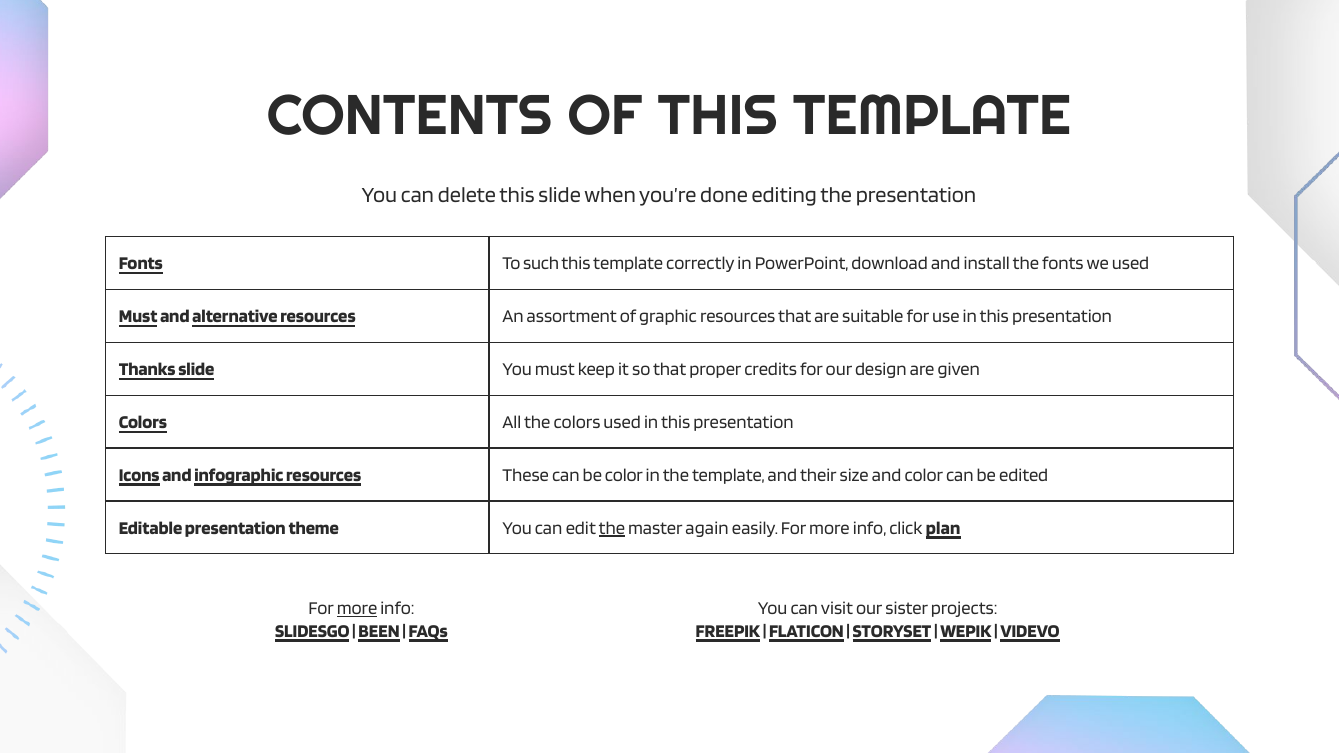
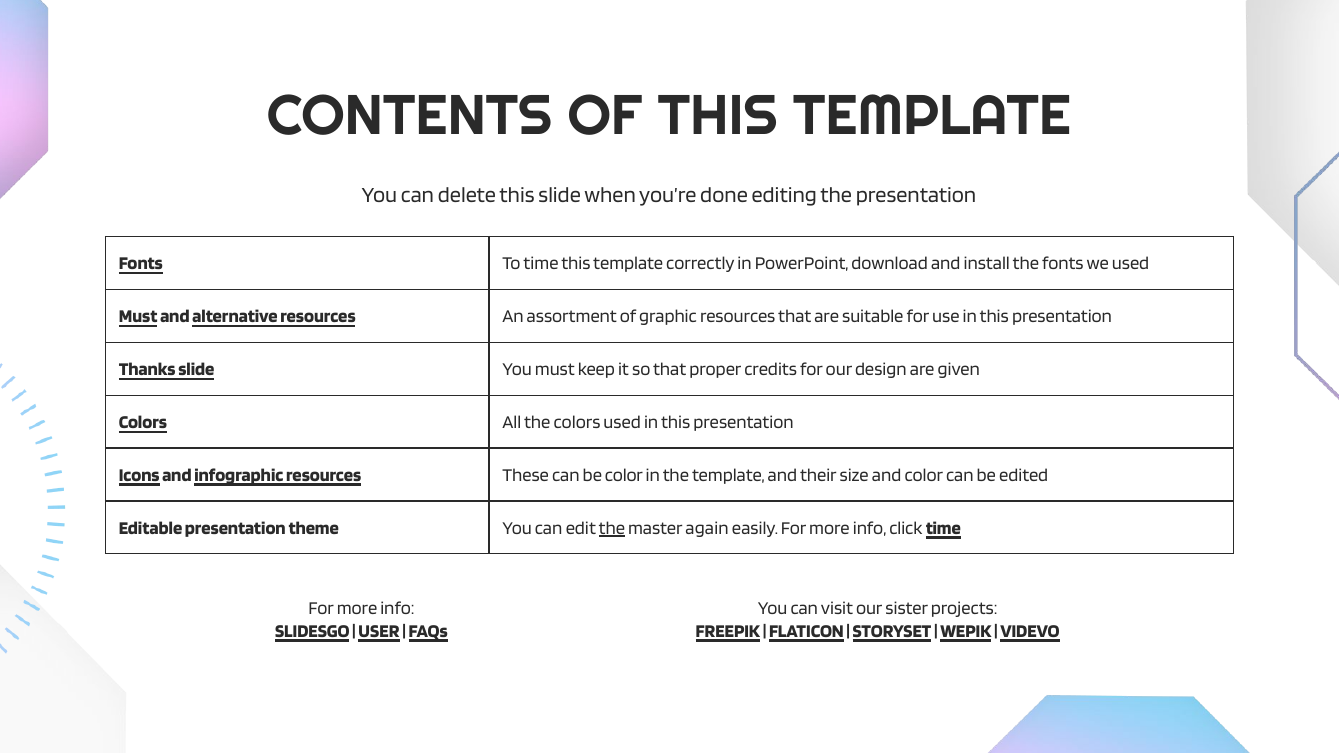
To such: such -> time
click plan: plan -> time
more at (357, 609) underline: present -> none
BEEN: BEEN -> USER
